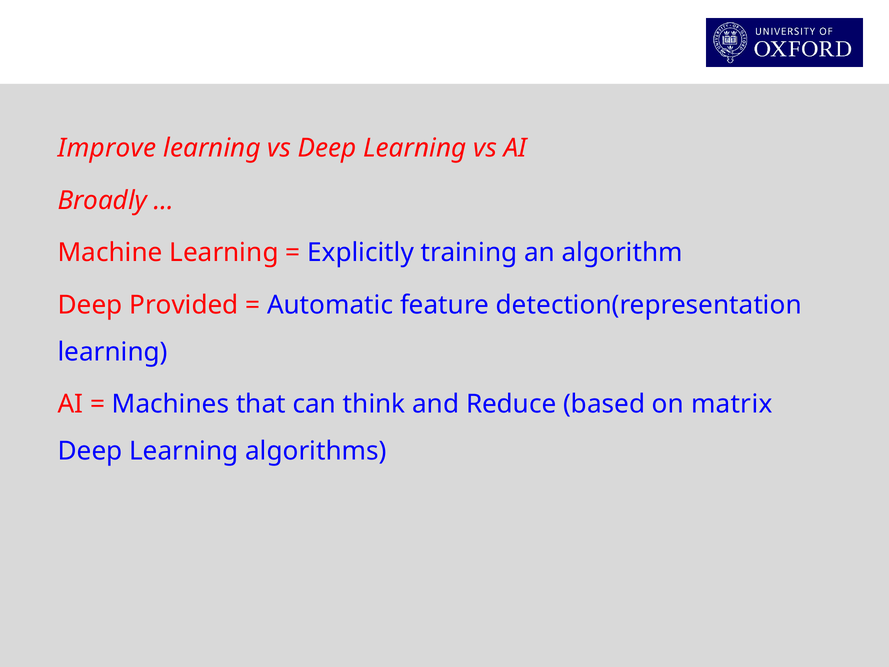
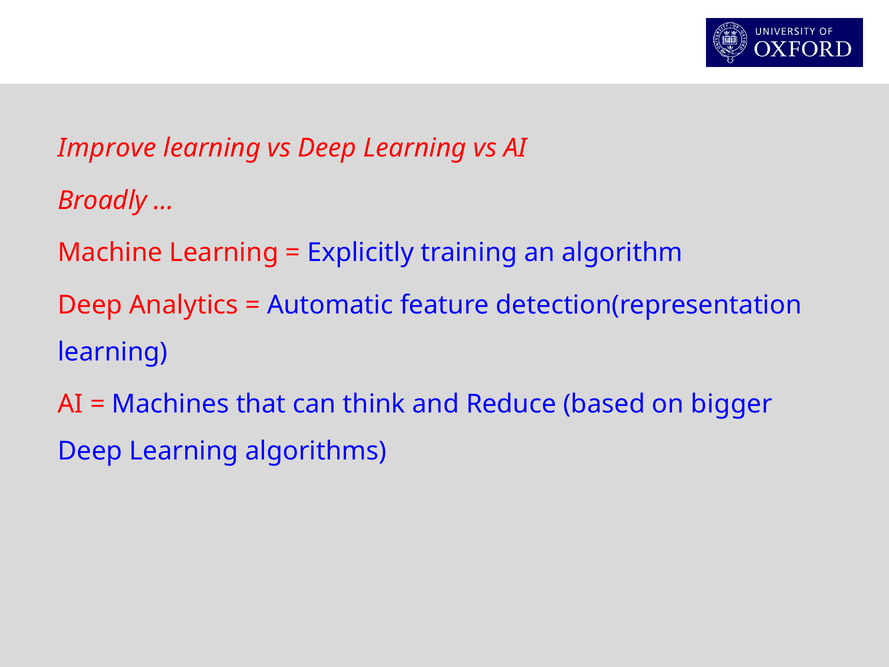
Provided: Provided -> Analytics
matrix: matrix -> bigger
